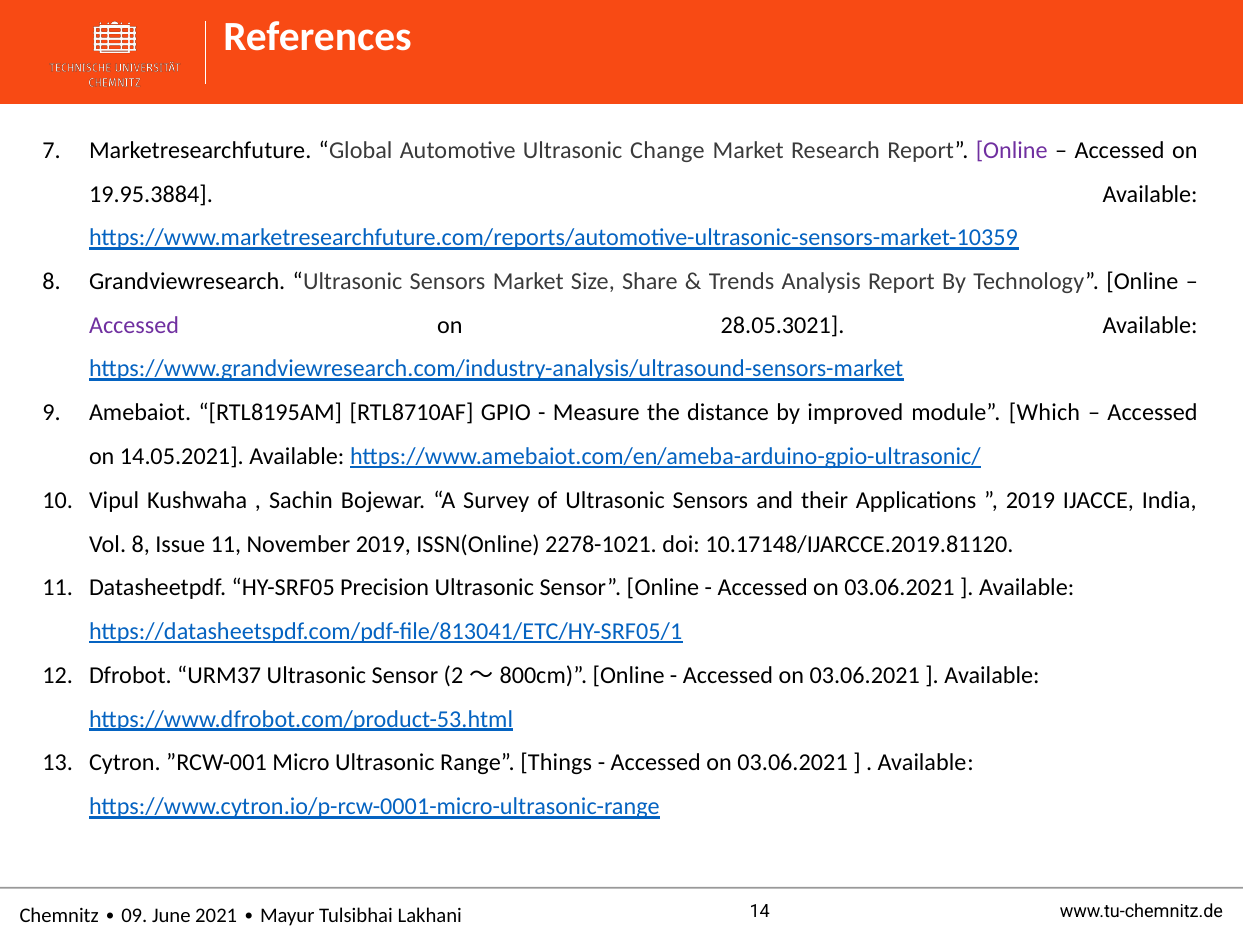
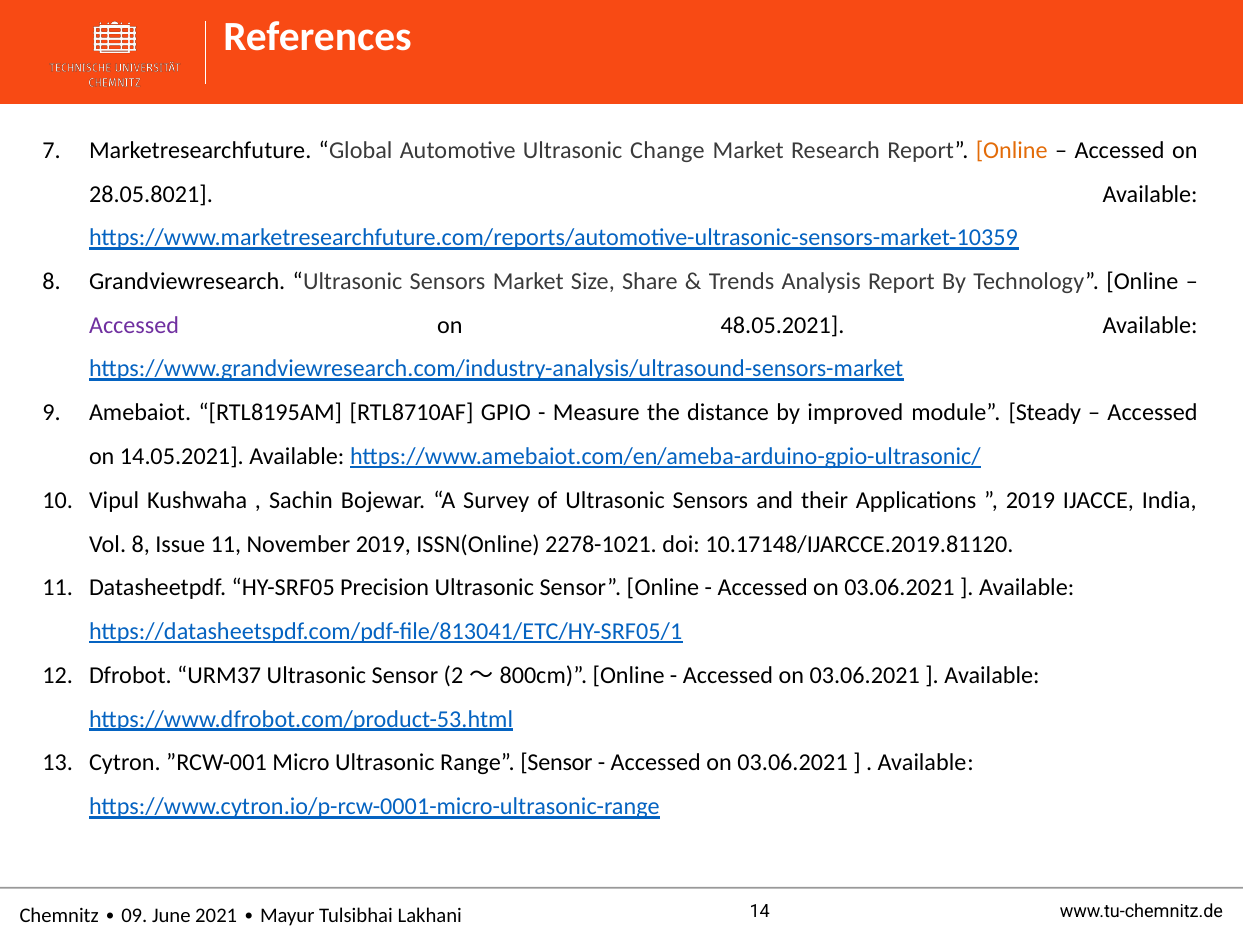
Online at (1012, 150) colour: purple -> orange
19.95.3884: 19.95.3884 -> 28.05.8021
28.05.3021: 28.05.3021 -> 48.05.2021
Which: Which -> Steady
Range Things: Things -> Sensor
